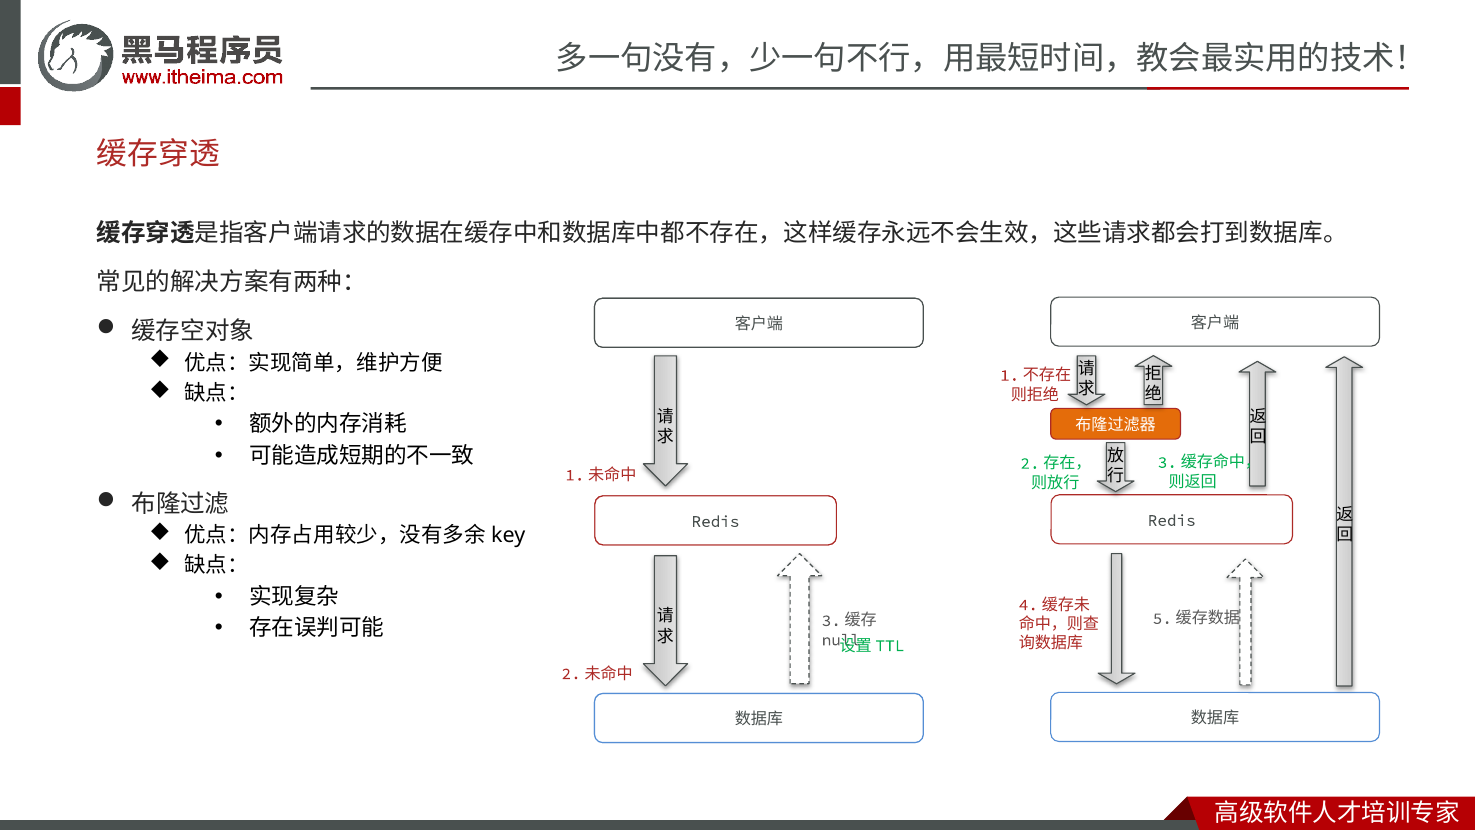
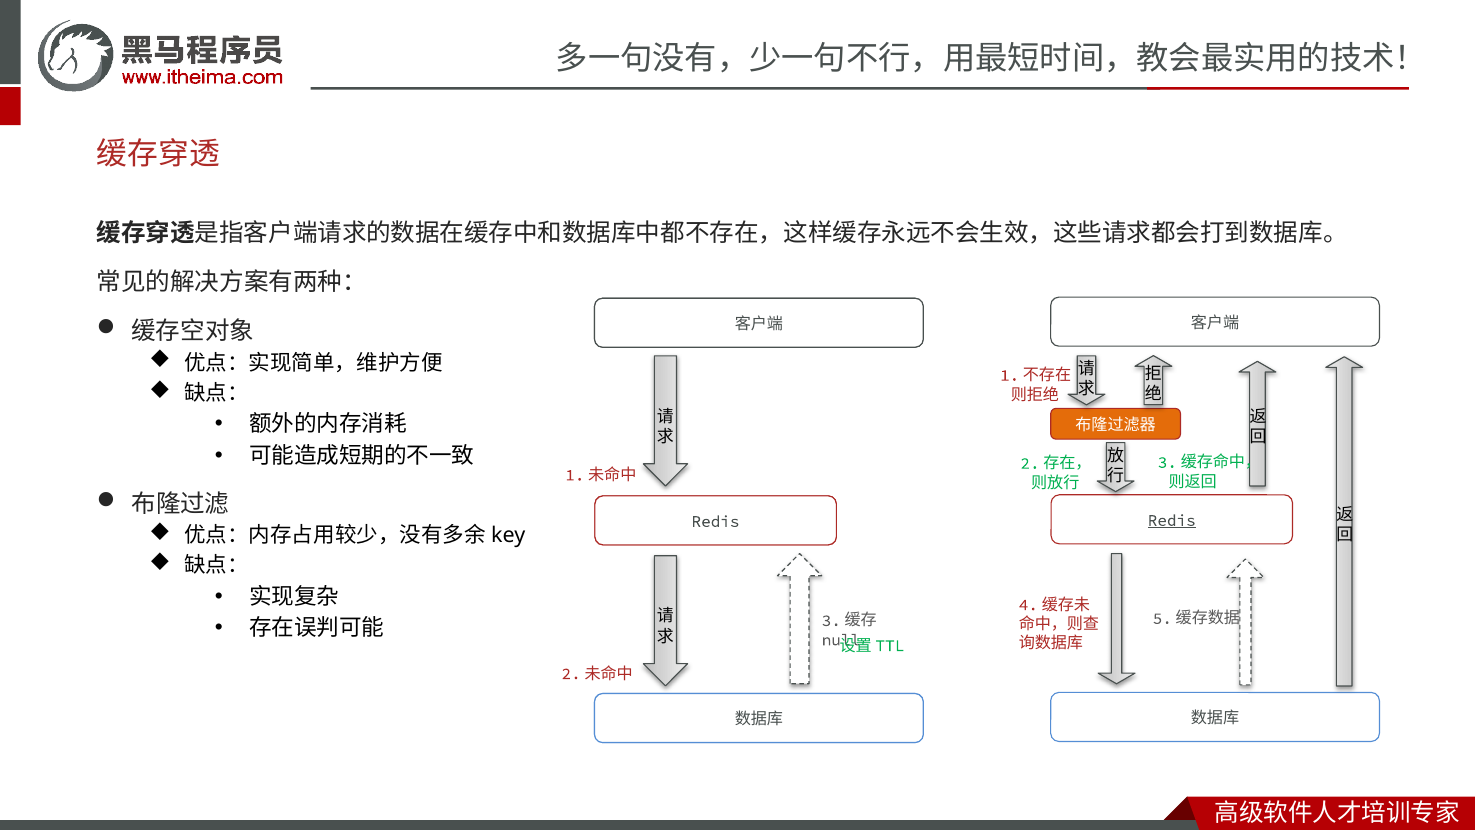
Redis at (1172, 520) underline: none -> present
